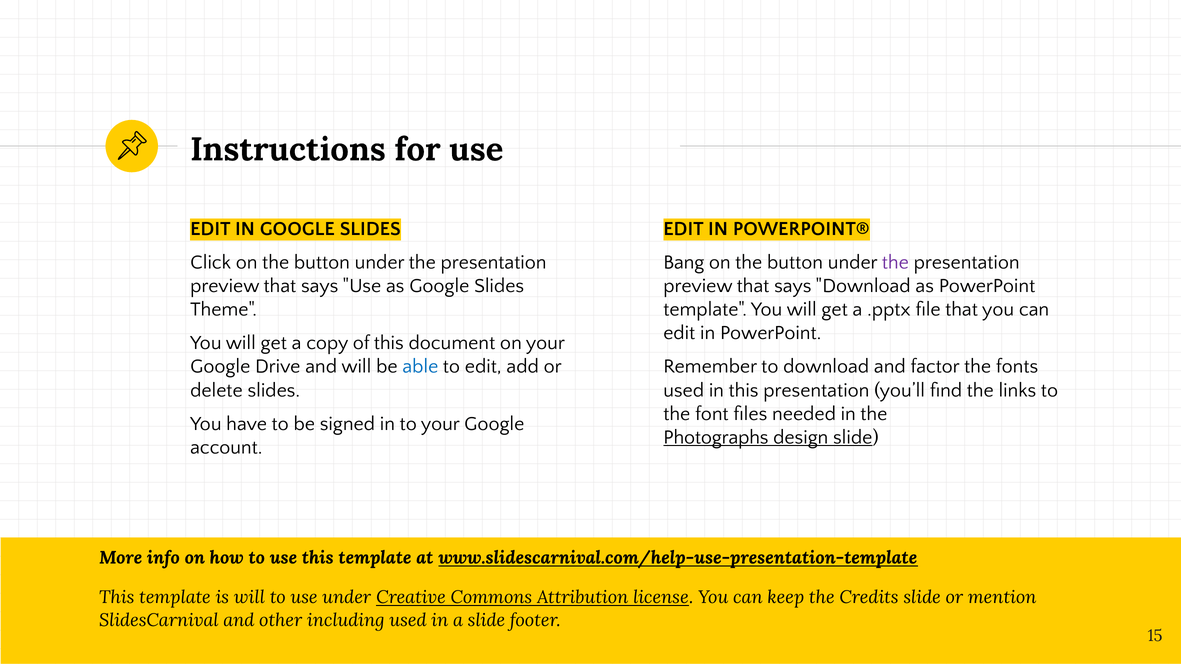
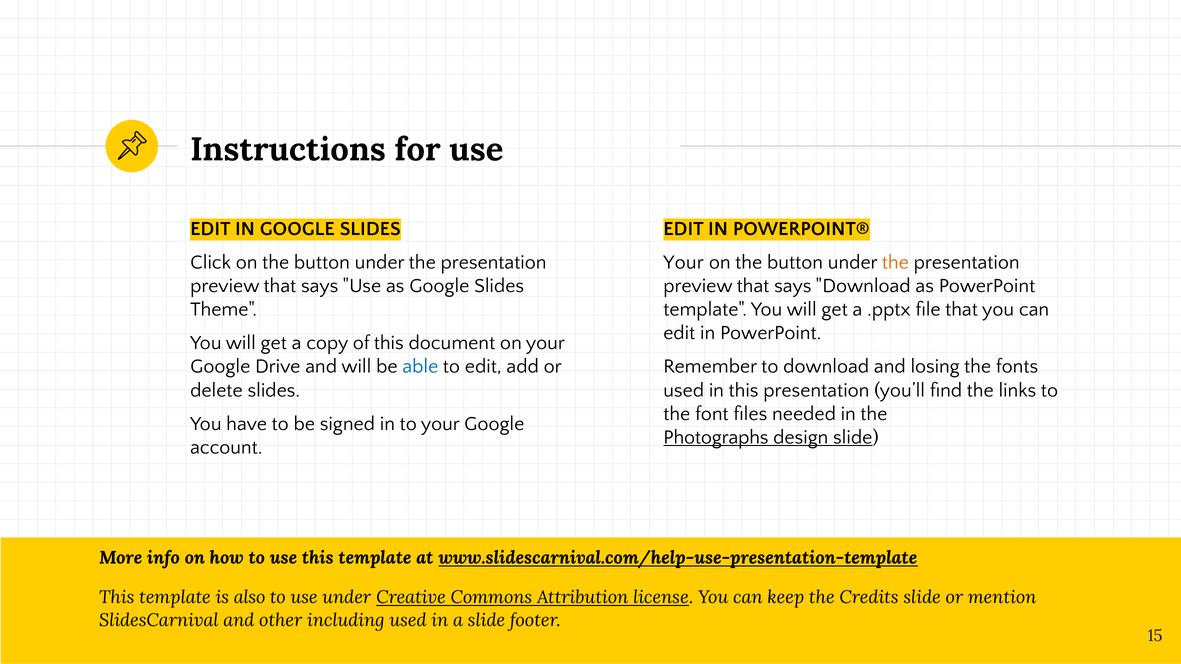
Bang at (684, 262): Bang -> Your
the at (895, 262) colour: purple -> orange
factor: factor -> losing
is will: will -> also
